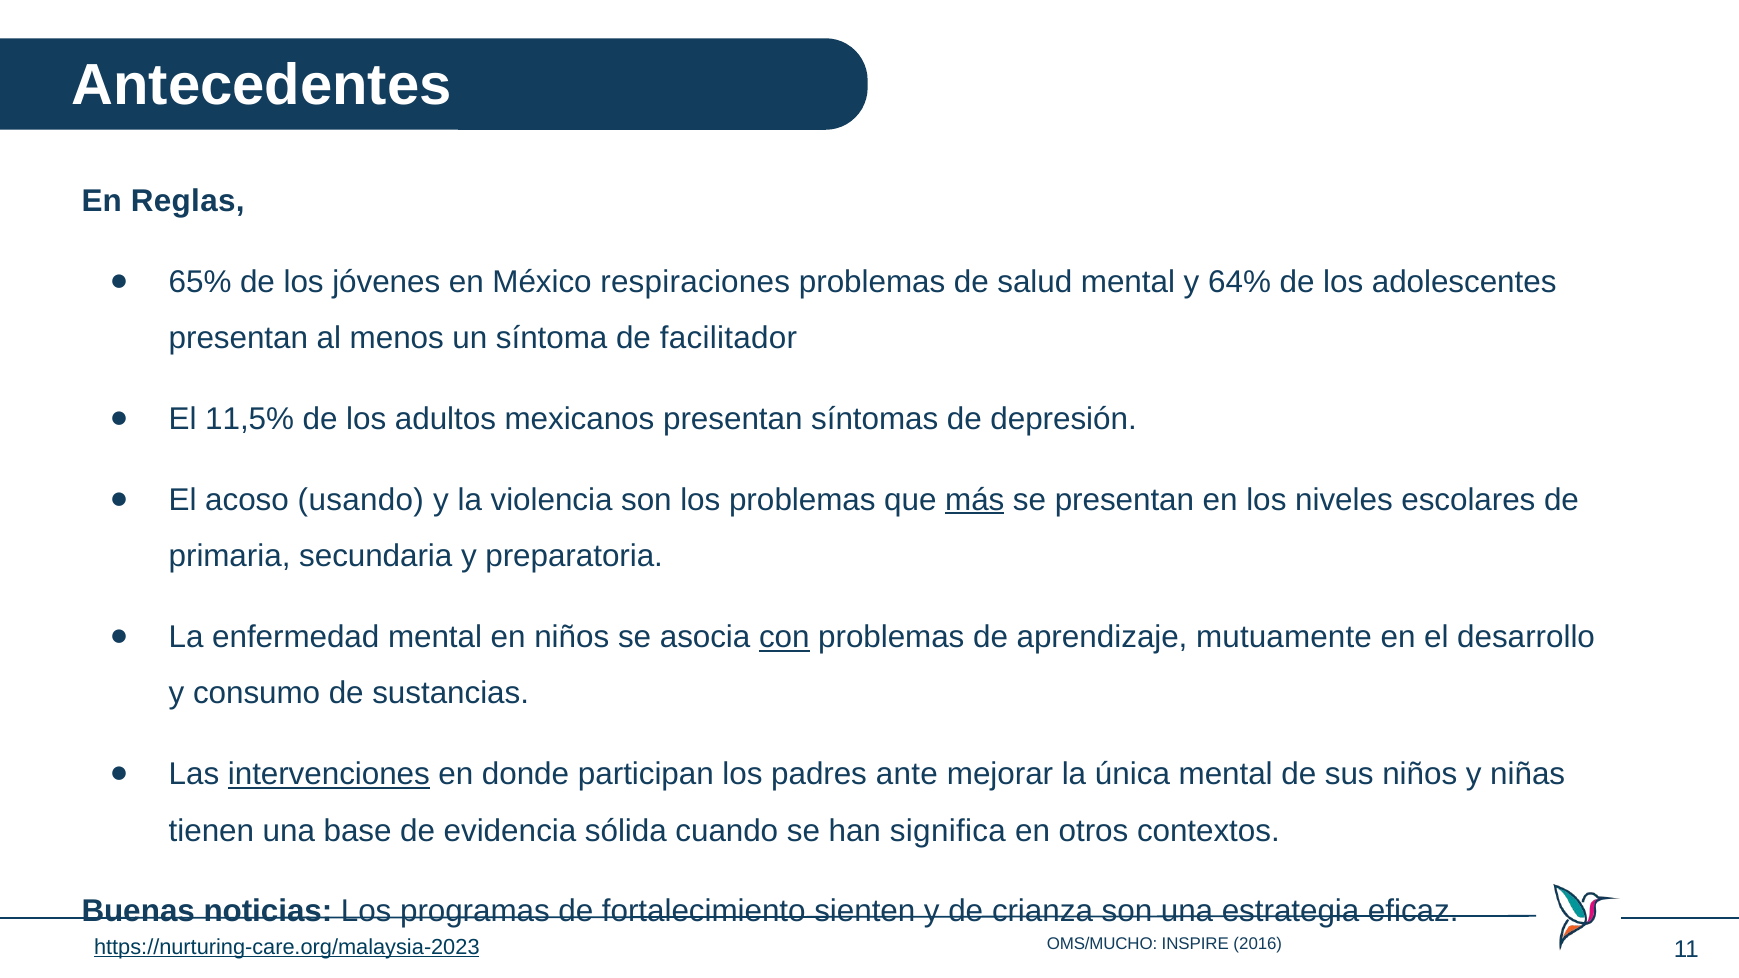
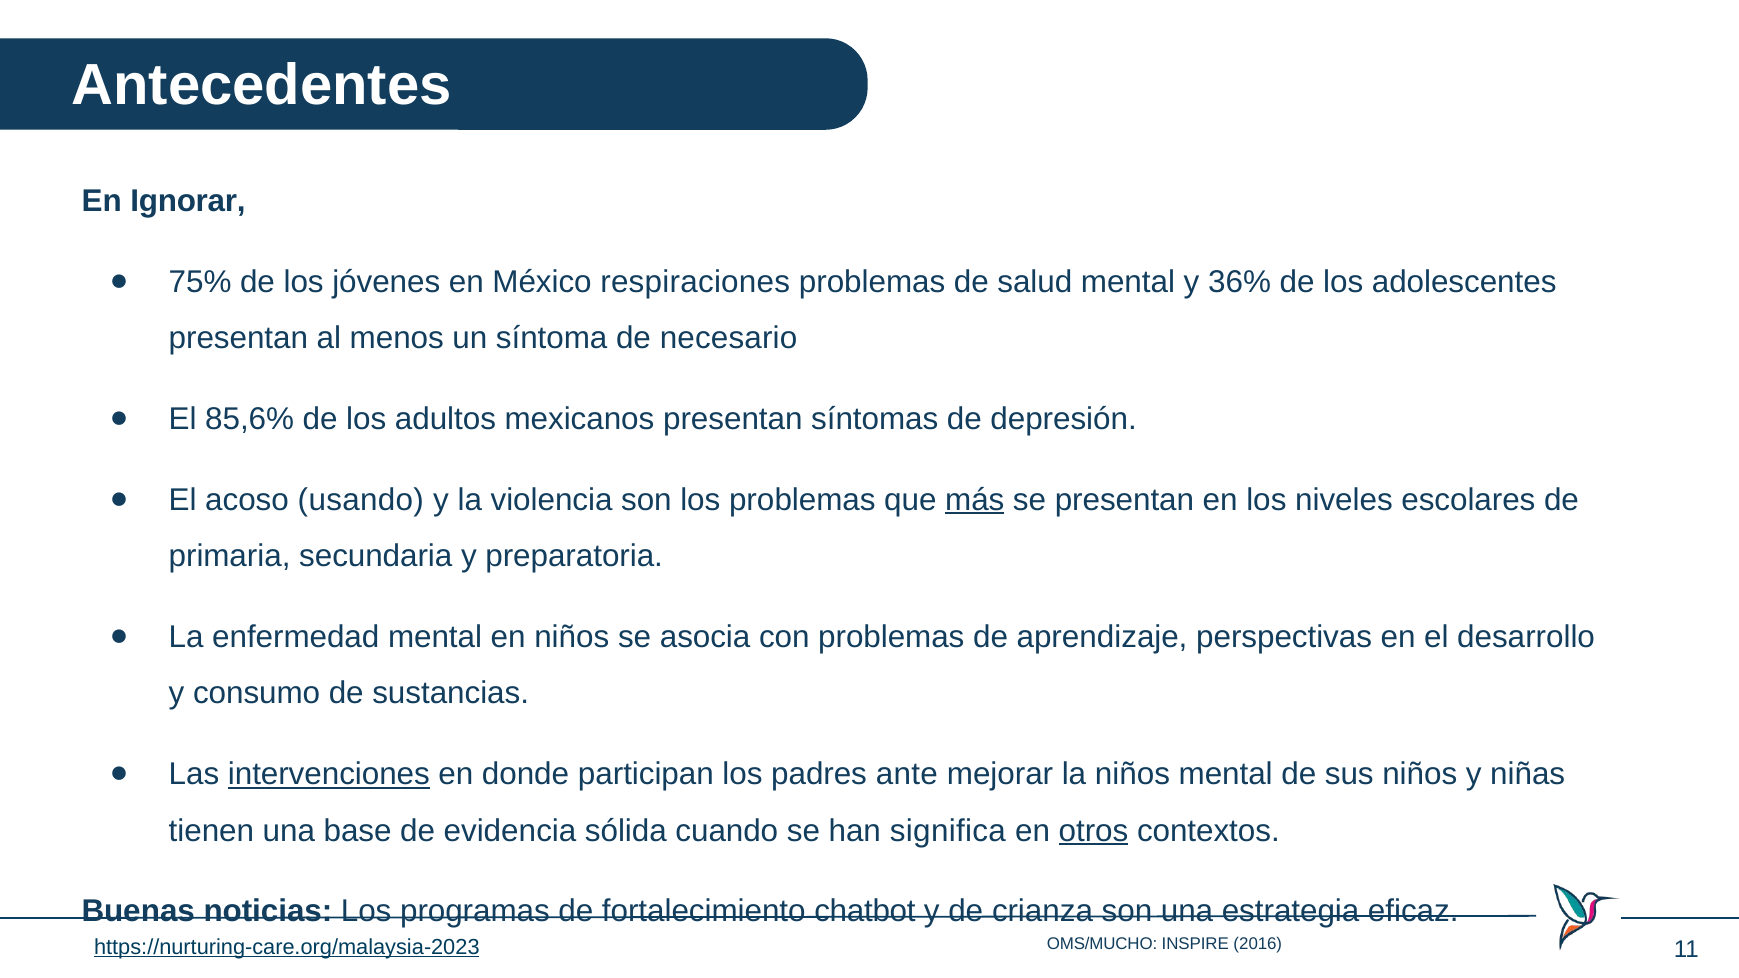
Reglas: Reglas -> Ignorar
65%: 65% -> 75%
64%: 64% -> 36%
facilitador: facilitador -> necesario
11,5%: 11,5% -> 85,6%
con underline: present -> none
mutuamente: mutuamente -> perspectivas
la única: única -> niños
otros underline: none -> present
sienten: sienten -> chatbot
